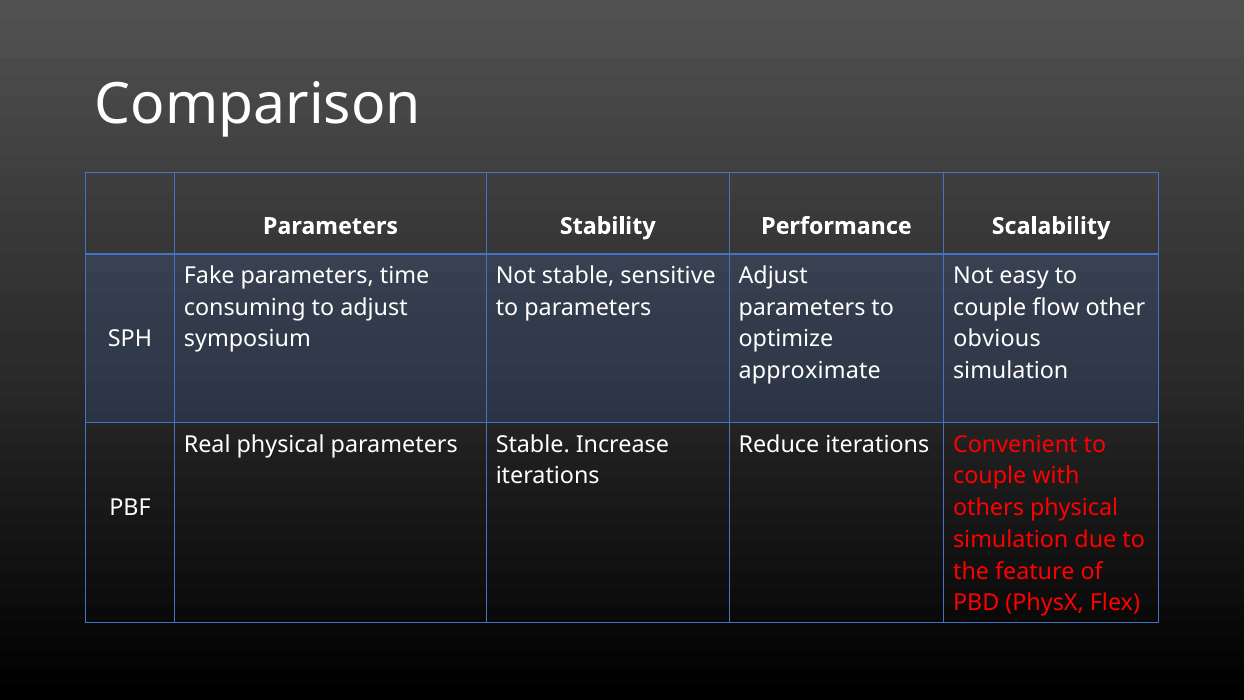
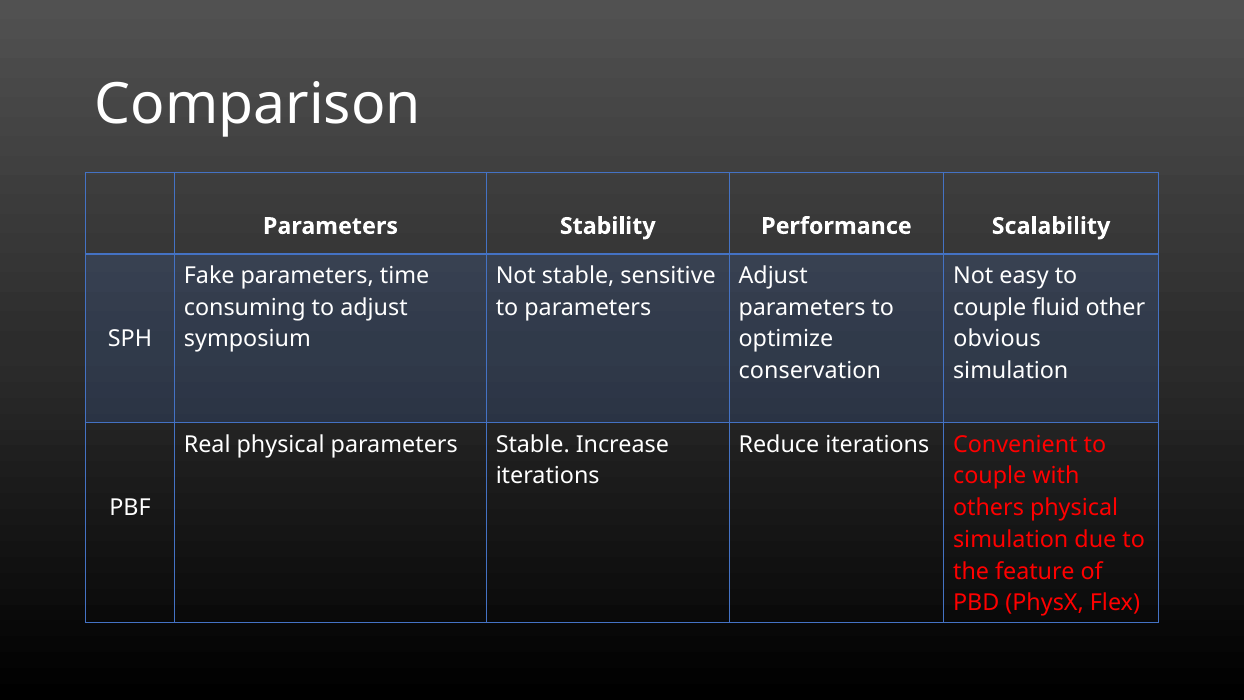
flow: flow -> fluid
approximate: approximate -> conservation
